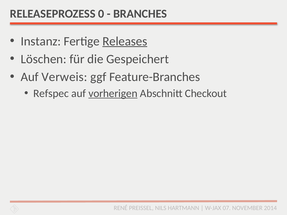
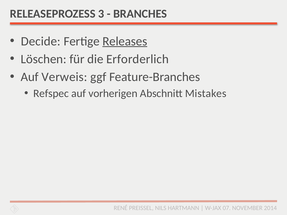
0: 0 -> 3
Instanz: Instanz -> Decide
Gespeichert: Gespeichert -> Erforderlich
vorherigen underline: present -> none
Checkout: Checkout -> Mistakes
